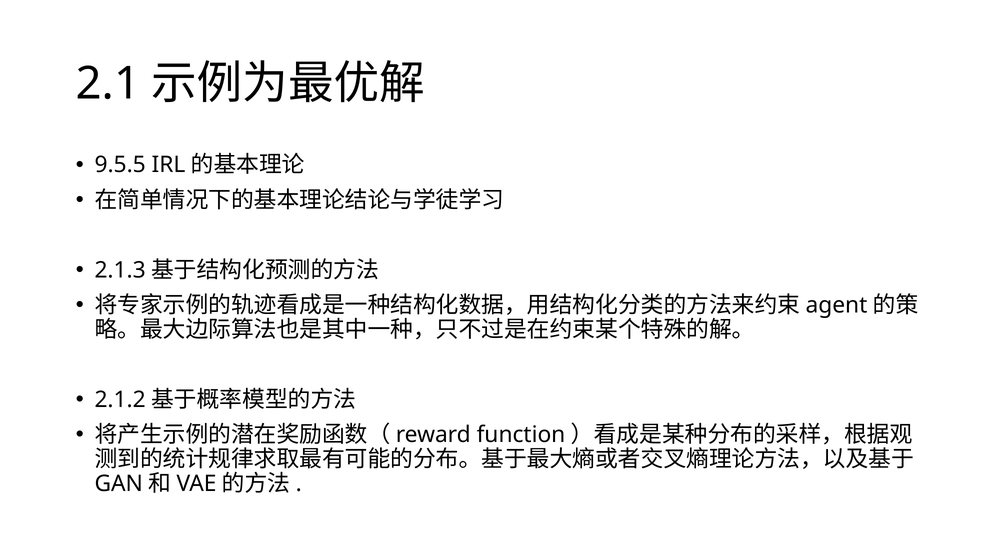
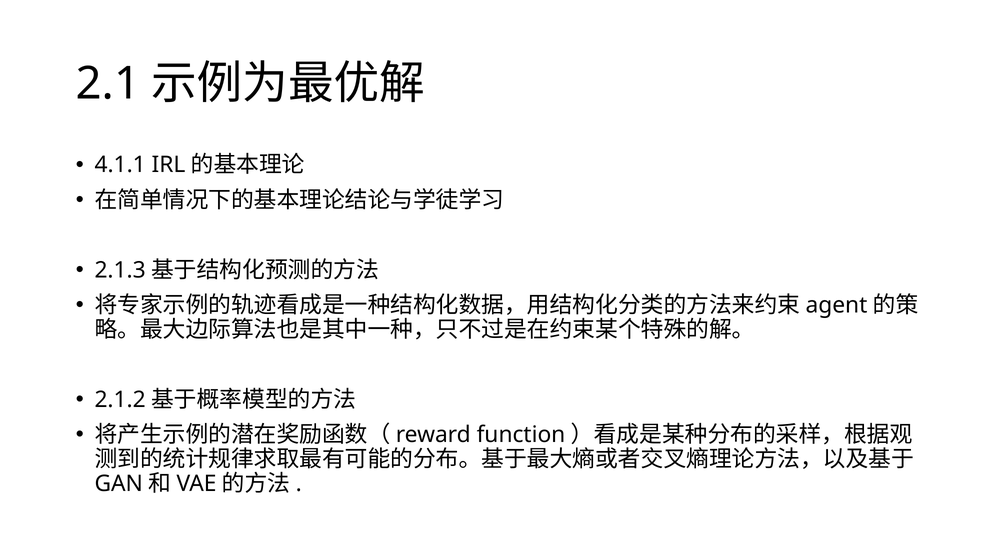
9.5.5: 9.5.5 -> 4.1.1
